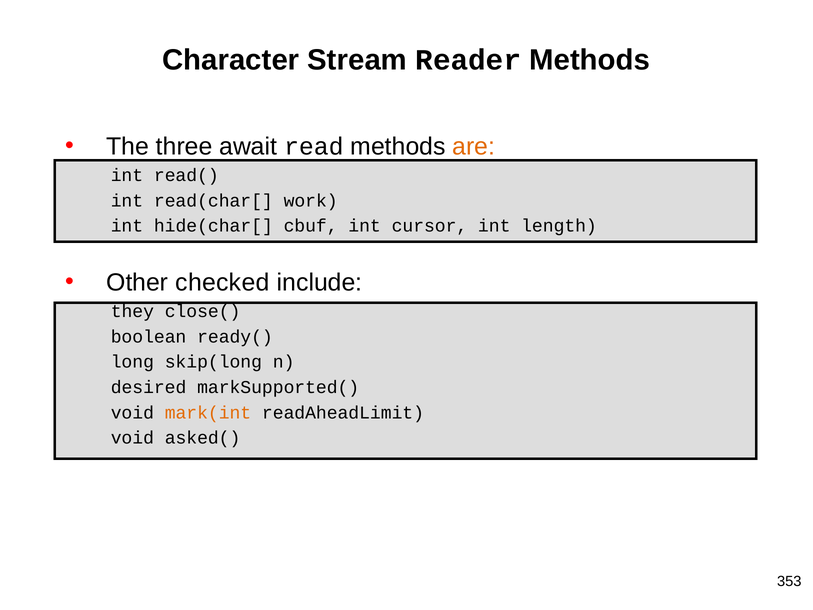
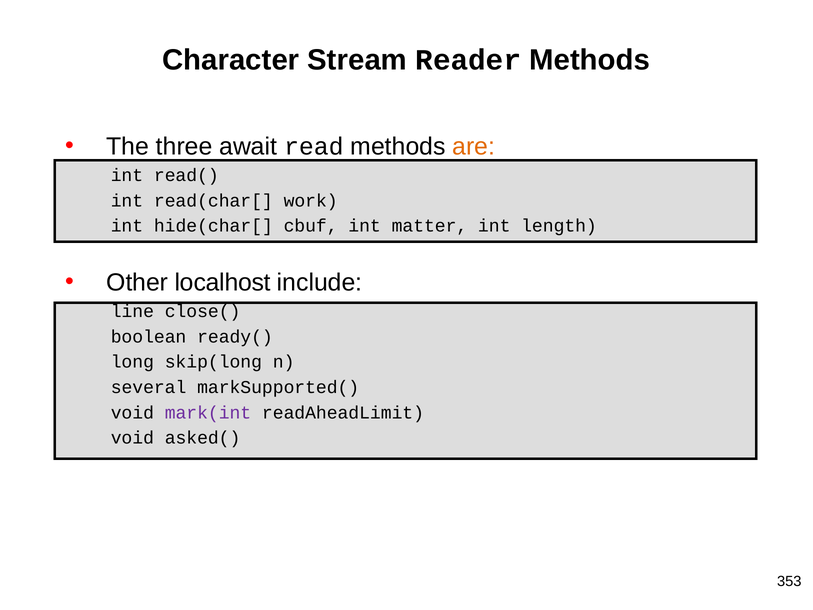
cursor: cursor -> matter
checked: checked -> localhost
they: they -> line
desired: desired -> several
mark(int colour: orange -> purple
